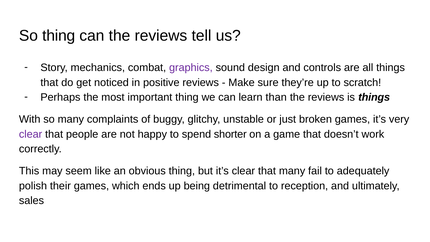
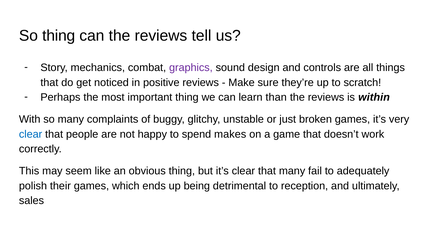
is things: things -> within
clear at (31, 134) colour: purple -> blue
shorter: shorter -> makes
